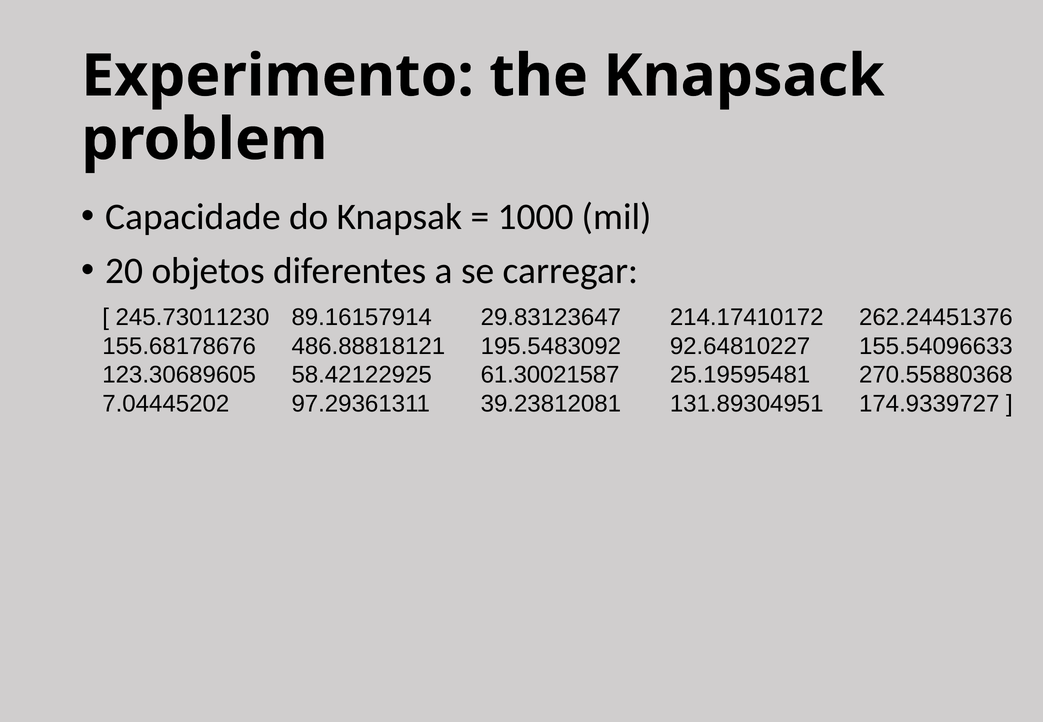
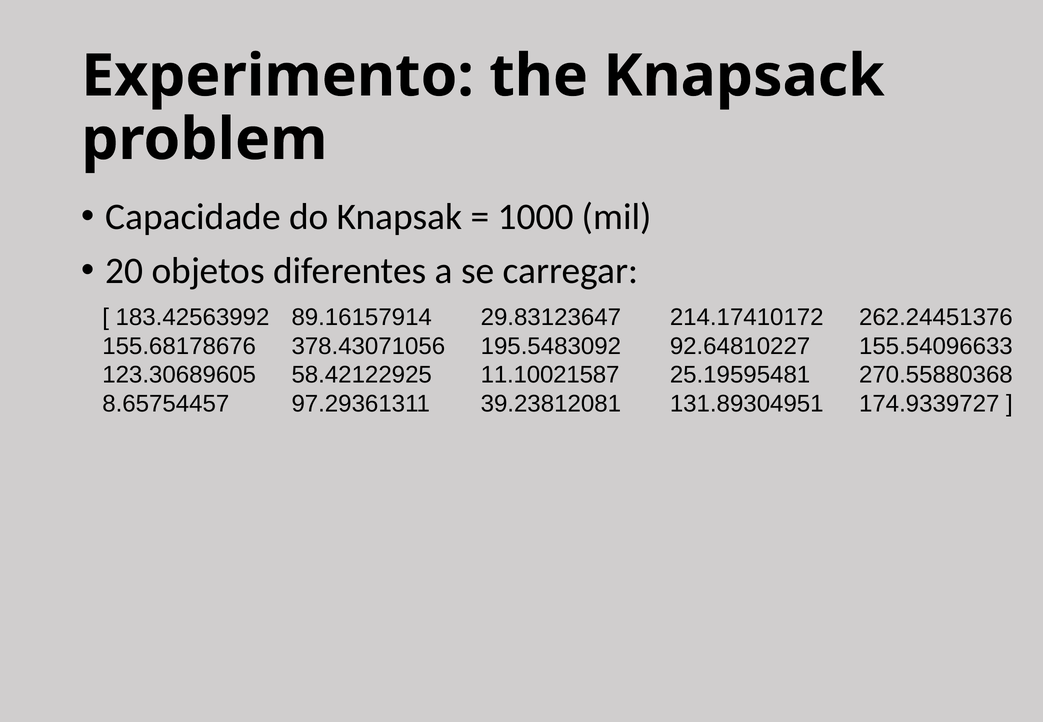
245.73011230: 245.73011230 -> 183.42563992
486.88818121: 486.88818121 -> 378.43071056
61.30021587: 61.30021587 -> 11.10021587
7.04445202: 7.04445202 -> 8.65754457
